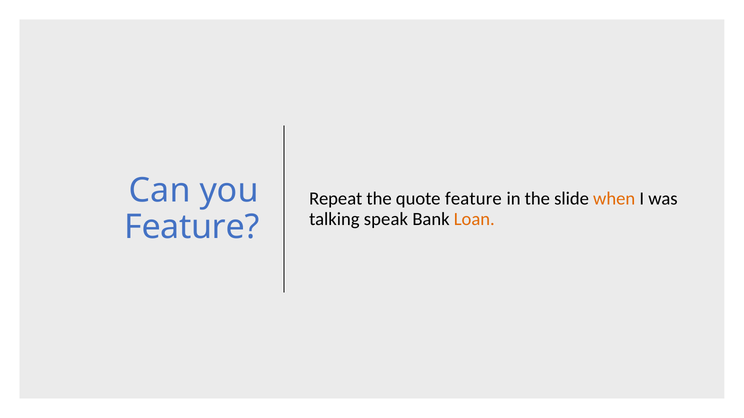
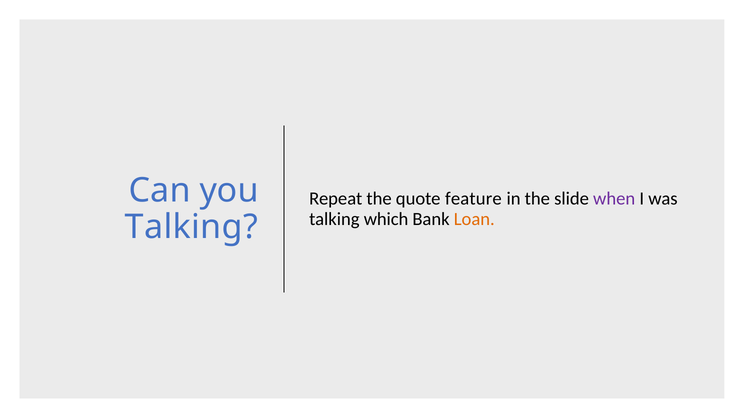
when colour: orange -> purple
speak: speak -> which
Feature at (192, 227): Feature -> Talking
